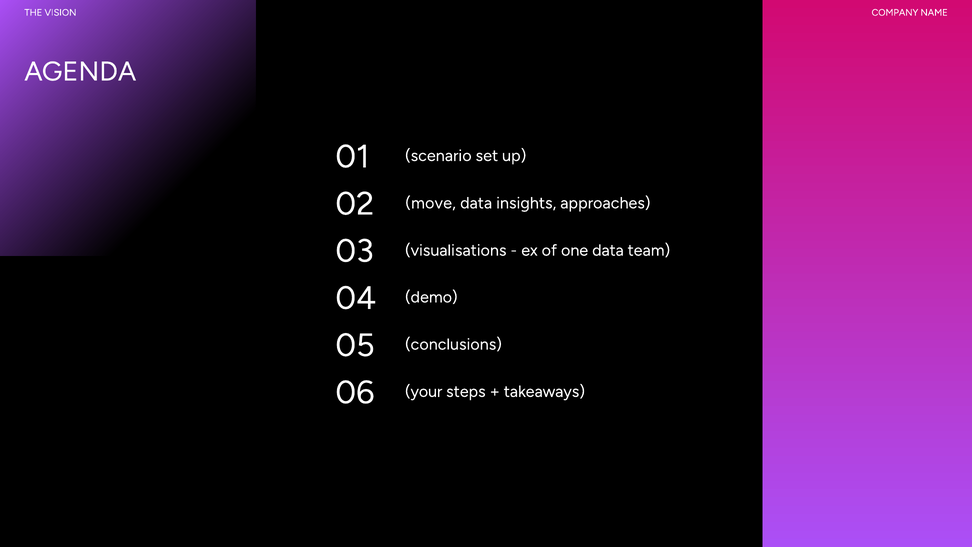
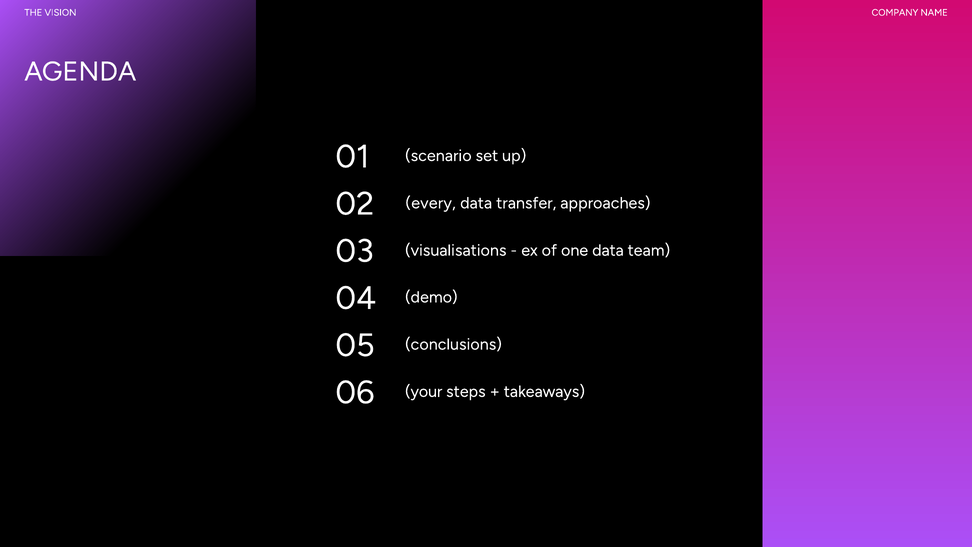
move: move -> every
insights: insights -> transfer
